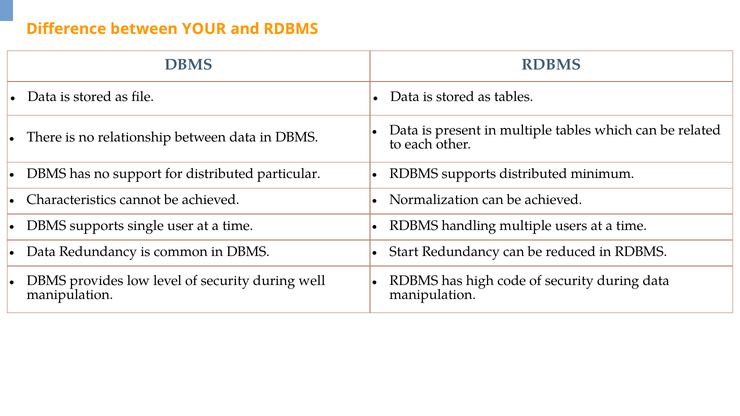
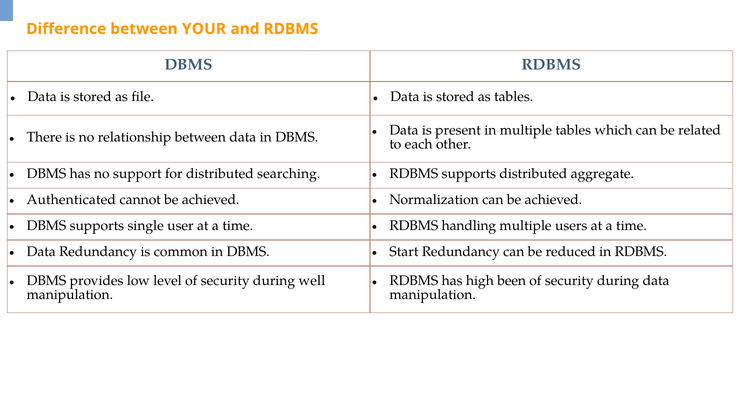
particular: particular -> searching
minimum: minimum -> aggregate
Characteristics: Characteristics -> Authenticated
code: code -> been
